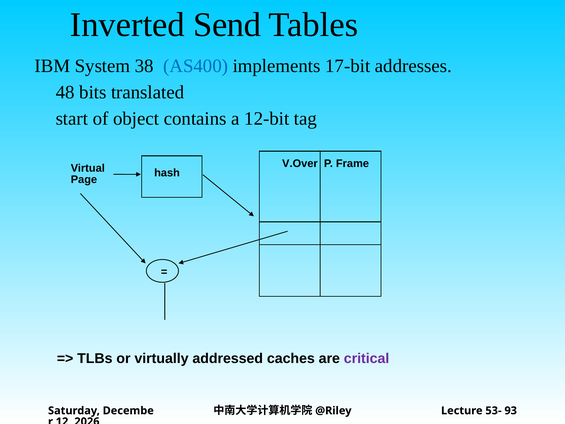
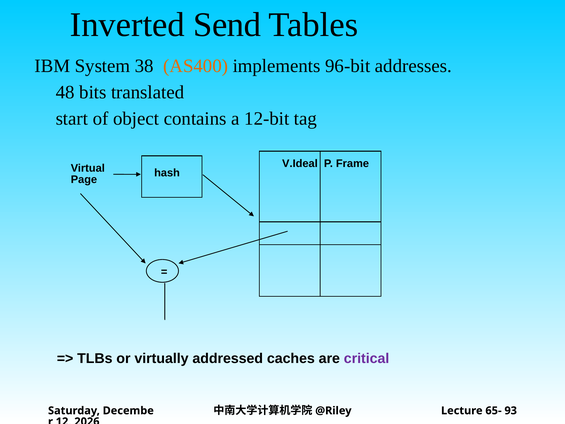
AS400 colour: blue -> orange
17-bit: 17-bit -> 96-bit
V.Over: V.Over -> V.Ideal
53-: 53- -> 65-
